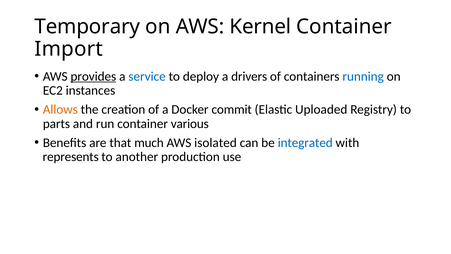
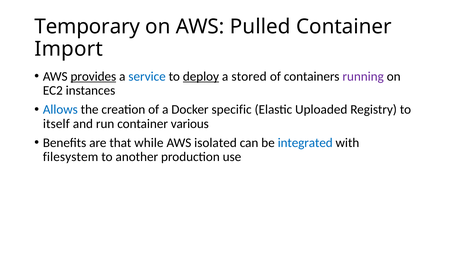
Kernel: Kernel -> Pulled
deploy underline: none -> present
drivers: drivers -> stored
running colour: blue -> purple
Allows colour: orange -> blue
commit: commit -> specific
parts: parts -> itself
much: much -> while
represents: represents -> filesystem
